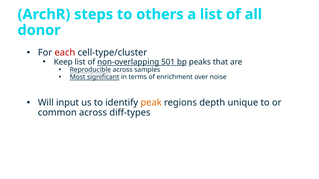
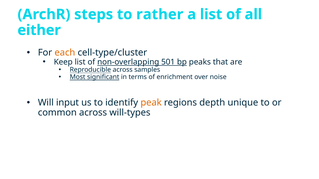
others: others -> rather
donor: donor -> either
each colour: red -> orange
diff-types: diff-types -> will-types
